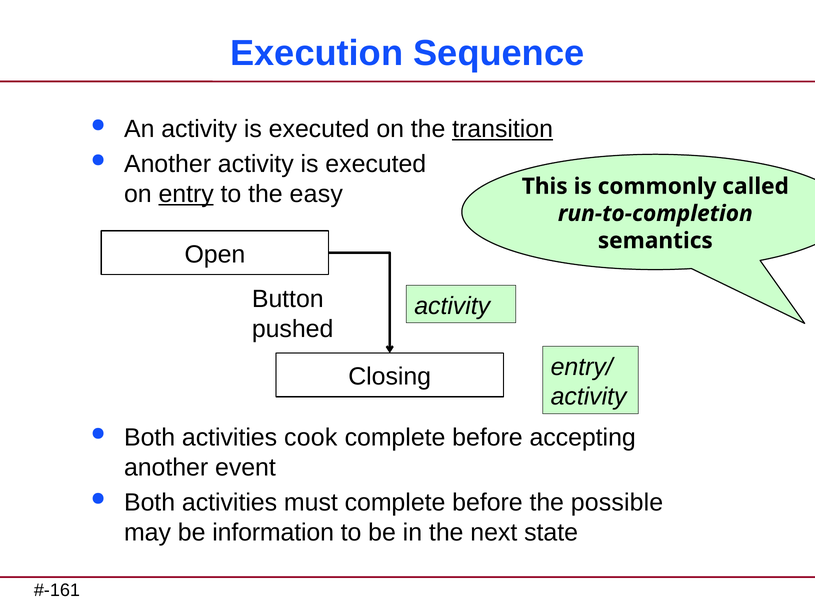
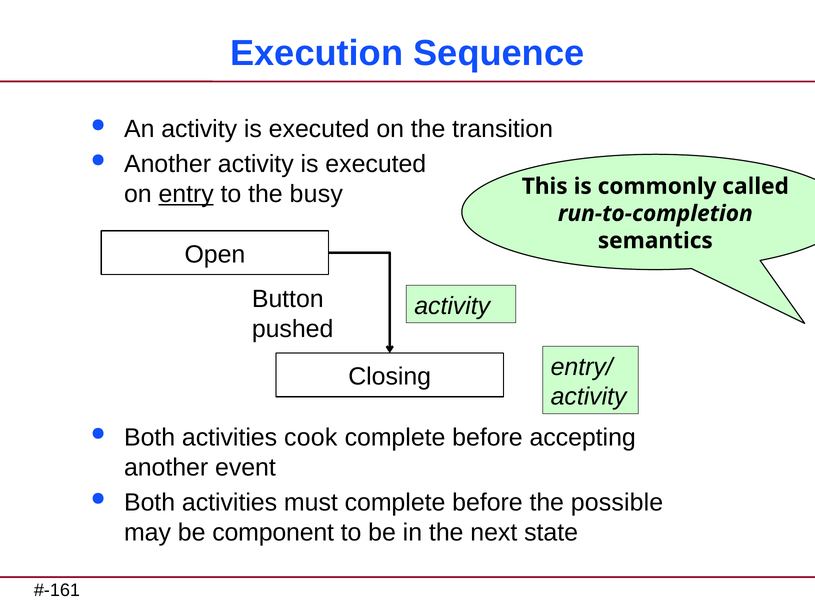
transition underline: present -> none
easy: easy -> busy
information: information -> component
